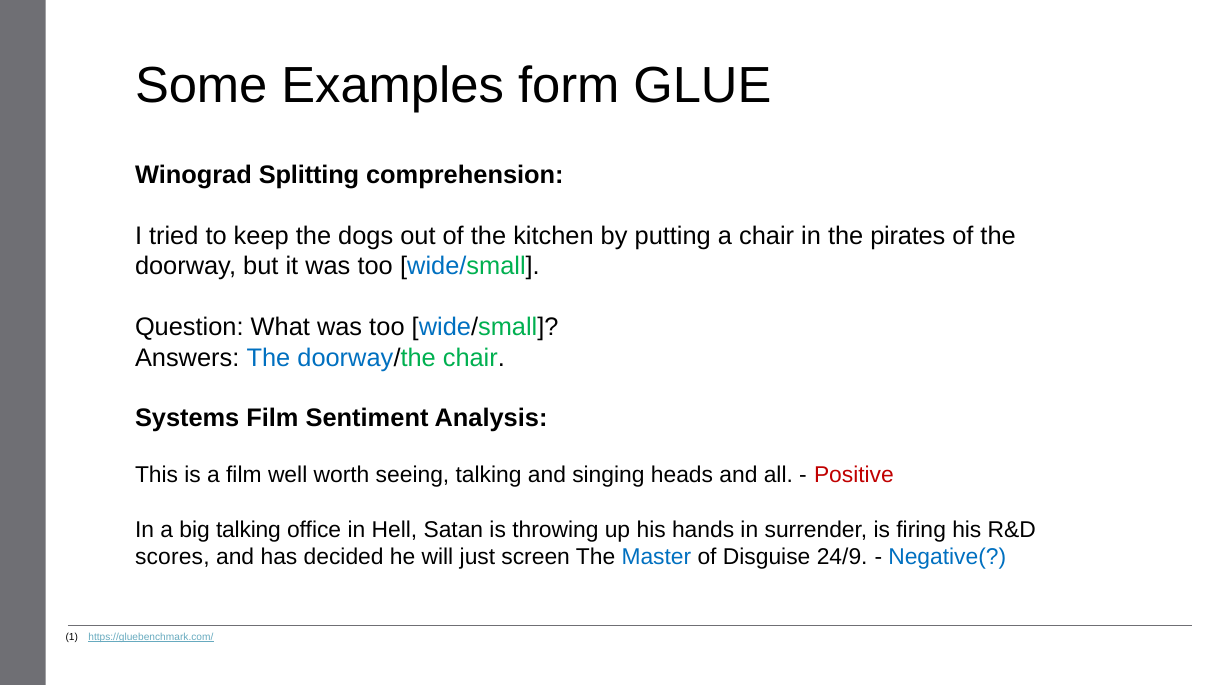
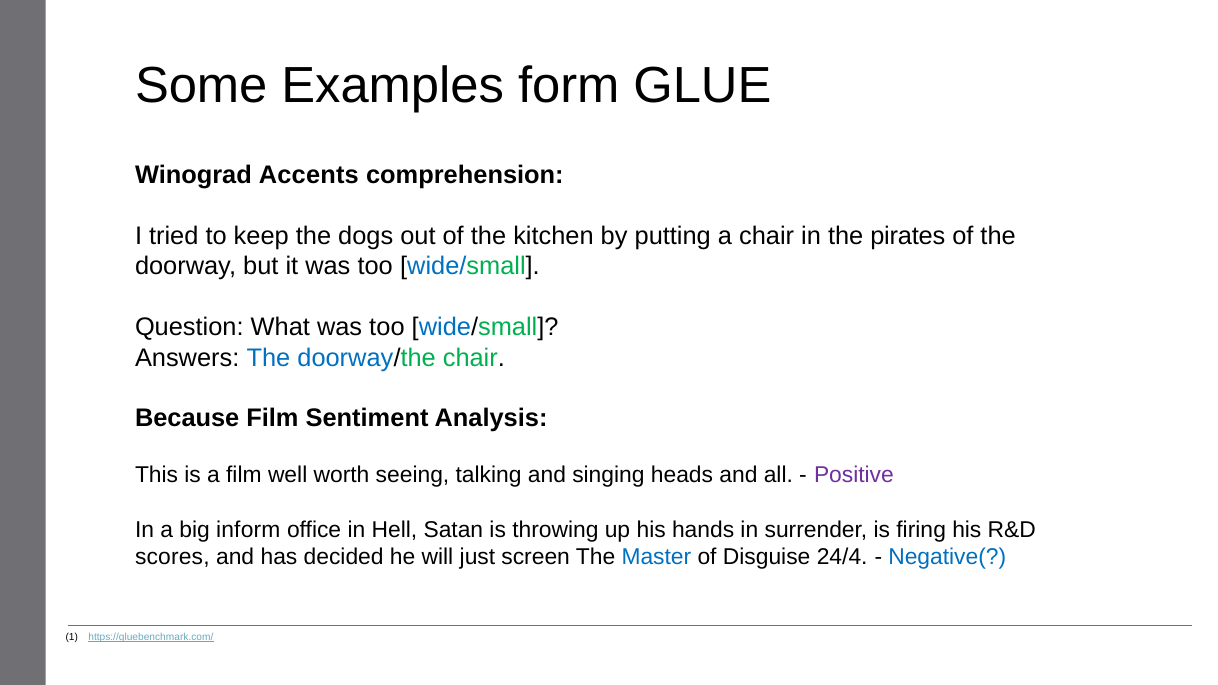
Splitting: Splitting -> Accents
Systems: Systems -> Because
Positive colour: red -> purple
big talking: talking -> inform
24/9: 24/9 -> 24/4
